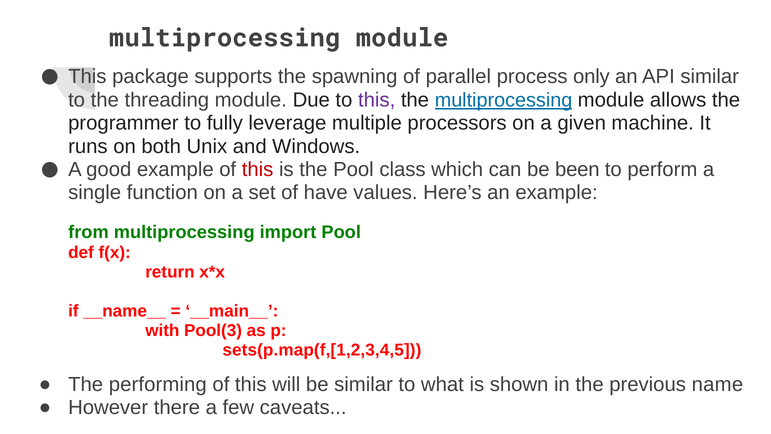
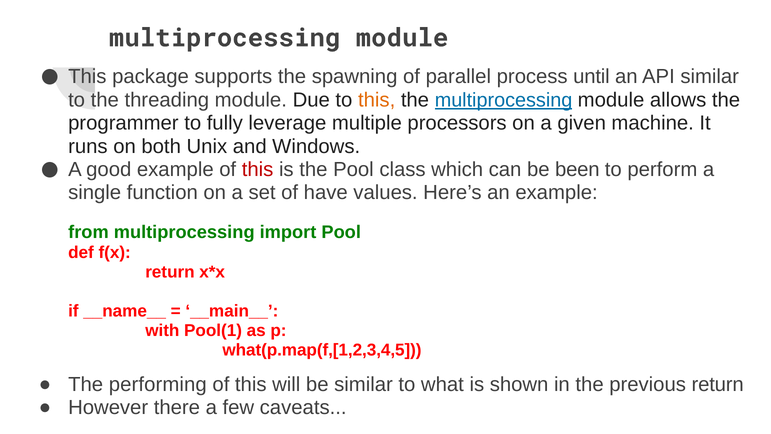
only: only -> until
this at (377, 100) colour: purple -> orange
Pool(3: Pool(3 -> Pool(1
sets(p.map(f,[1,2,3,4,5: sets(p.map(f,[1,2,3,4,5 -> what(p.map(f,[1,2,3,4,5
previous name: name -> return
